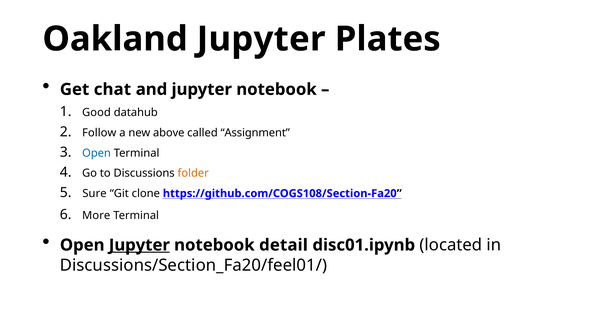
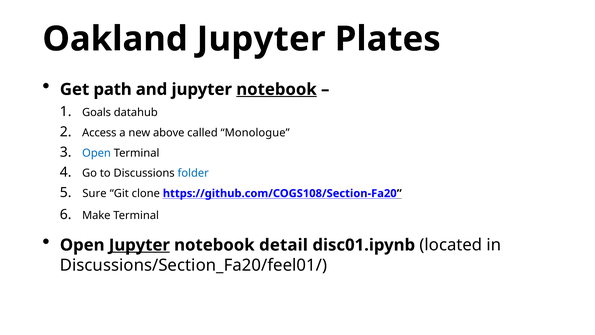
chat: chat -> path
notebook at (277, 89) underline: none -> present
Good: Good -> Goals
Follow: Follow -> Access
Assignment: Assignment -> Monologue
folder colour: orange -> blue
More: More -> Make
